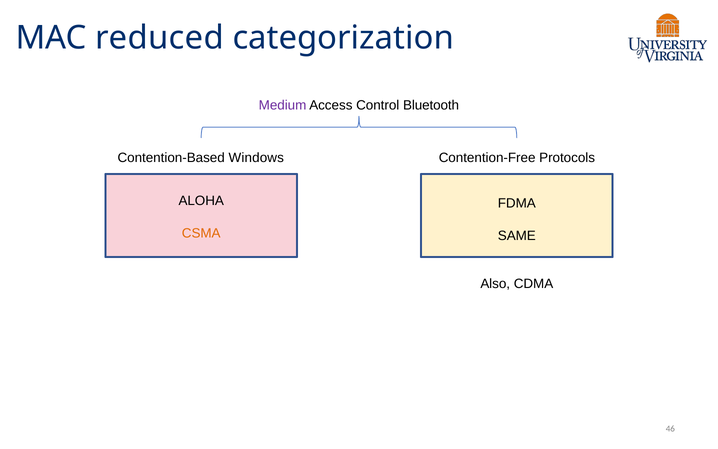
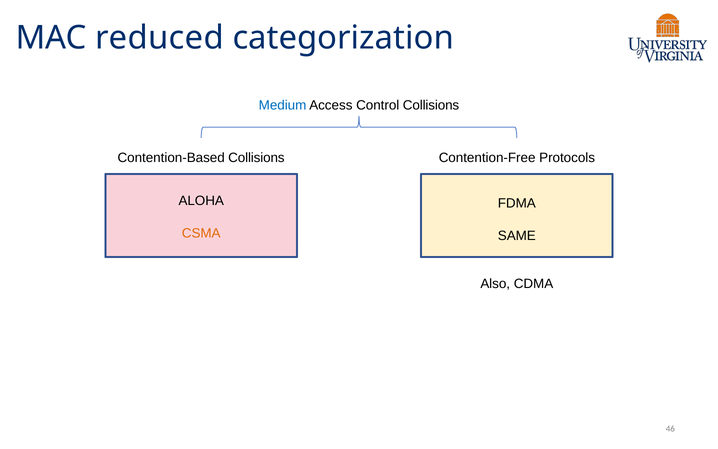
Medium colour: purple -> blue
Control Bluetooth: Bluetooth -> Collisions
Contention-Based Windows: Windows -> Collisions
